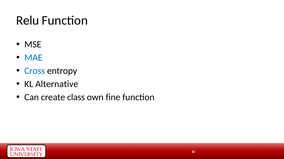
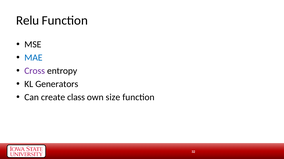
Cross colour: blue -> purple
Alternative: Alternative -> Generators
fine: fine -> size
